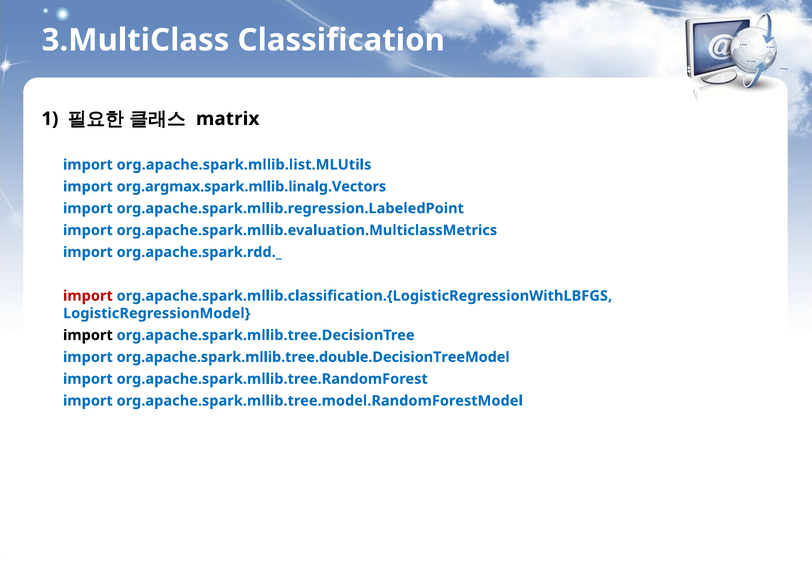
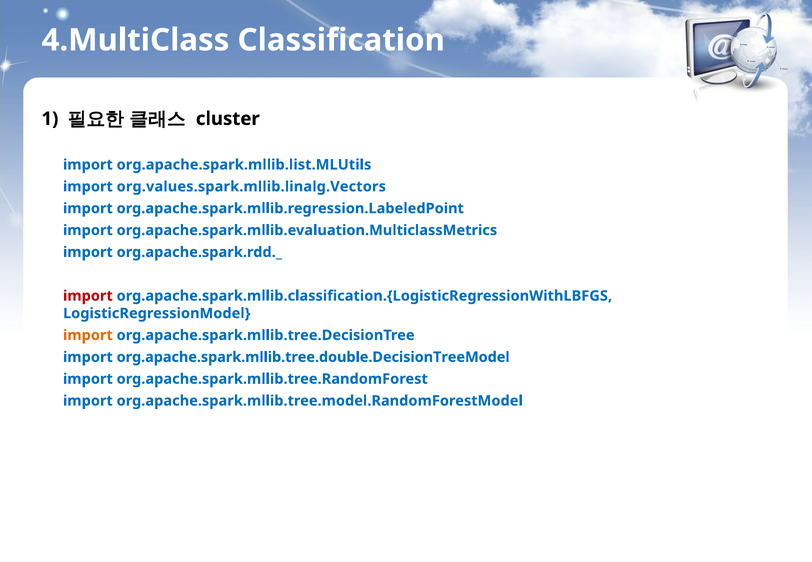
3.MultiClass: 3.MultiClass -> 4.MultiClass
matrix: matrix -> cluster
org.argmax.spark.mllib.linalg.Vectors: org.argmax.spark.mllib.linalg.Vectors -> org.values.spark.mllib.linalg.Vectors
import at (88, 335) colour: black -> orange
